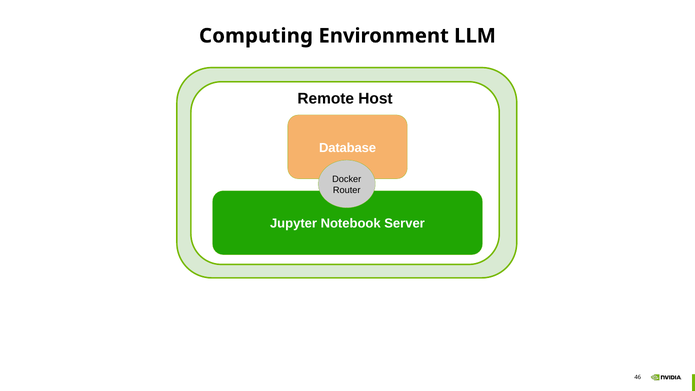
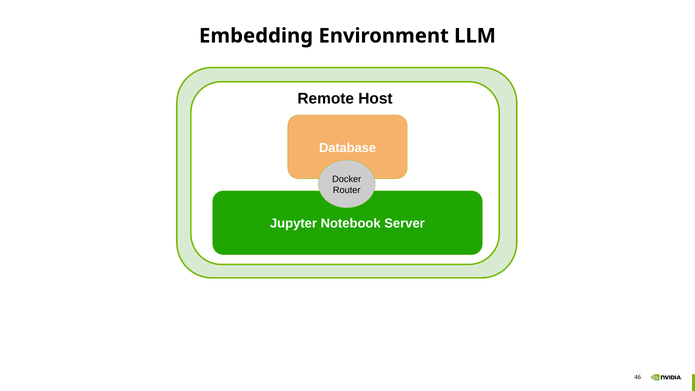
Computing: Computing -> Embedding
